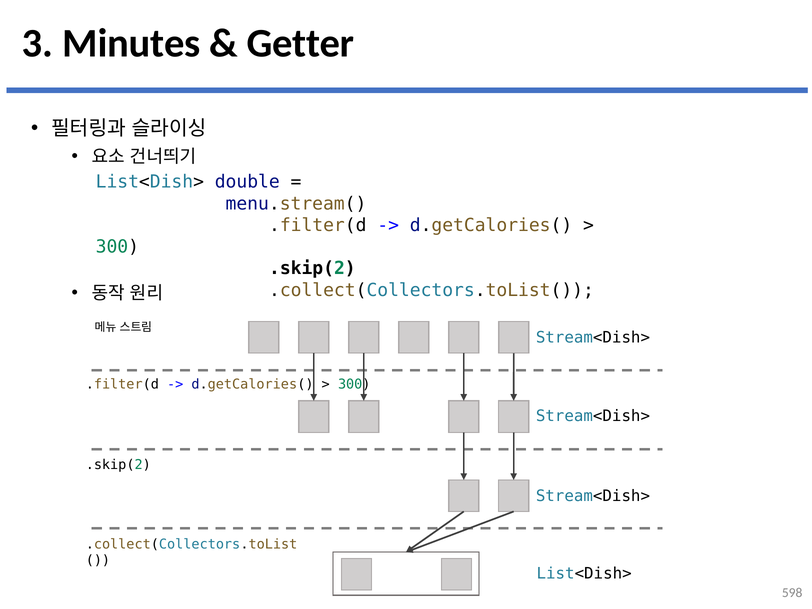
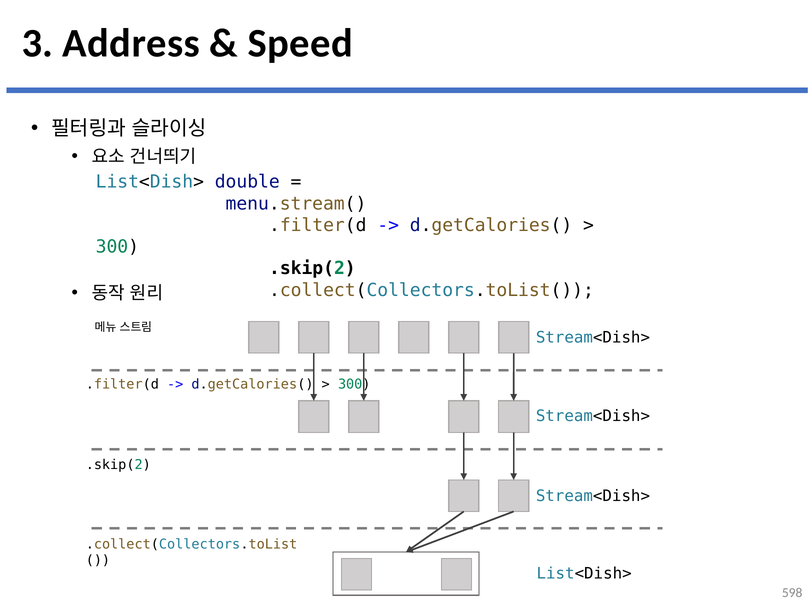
Minutes: Minutes -> Address
Getter: Getter -> Speed
